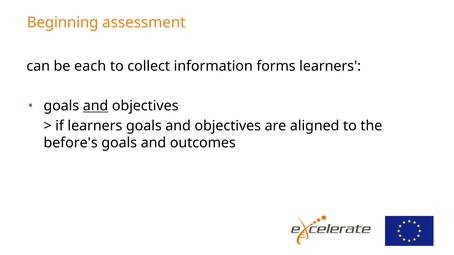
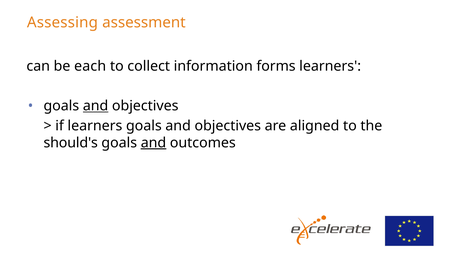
Beginning: Beginning -> Assessing
before's: before's -> should's
and at (153, 143) underline: none -> present
